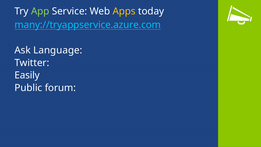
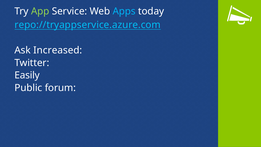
Apps colour: yellow -> light blue
many://tryappservice.azure.com: many://tryappservice.azure.com -> repo://tryappservice.azure.com
Language: Language -> Increased
